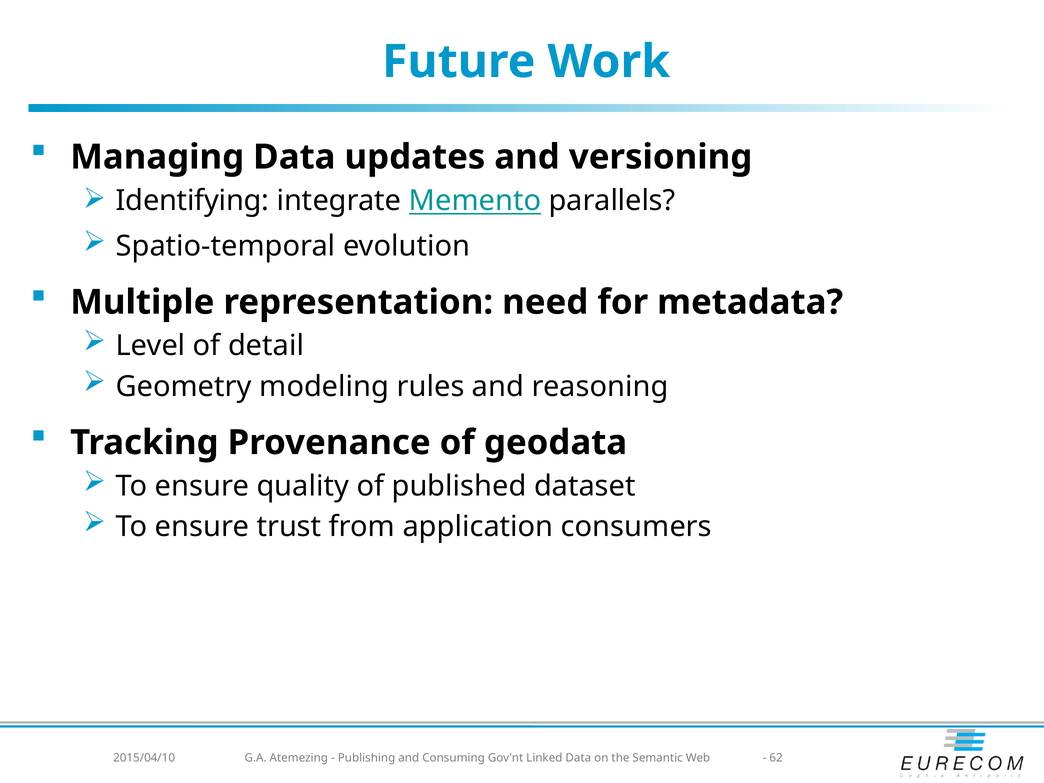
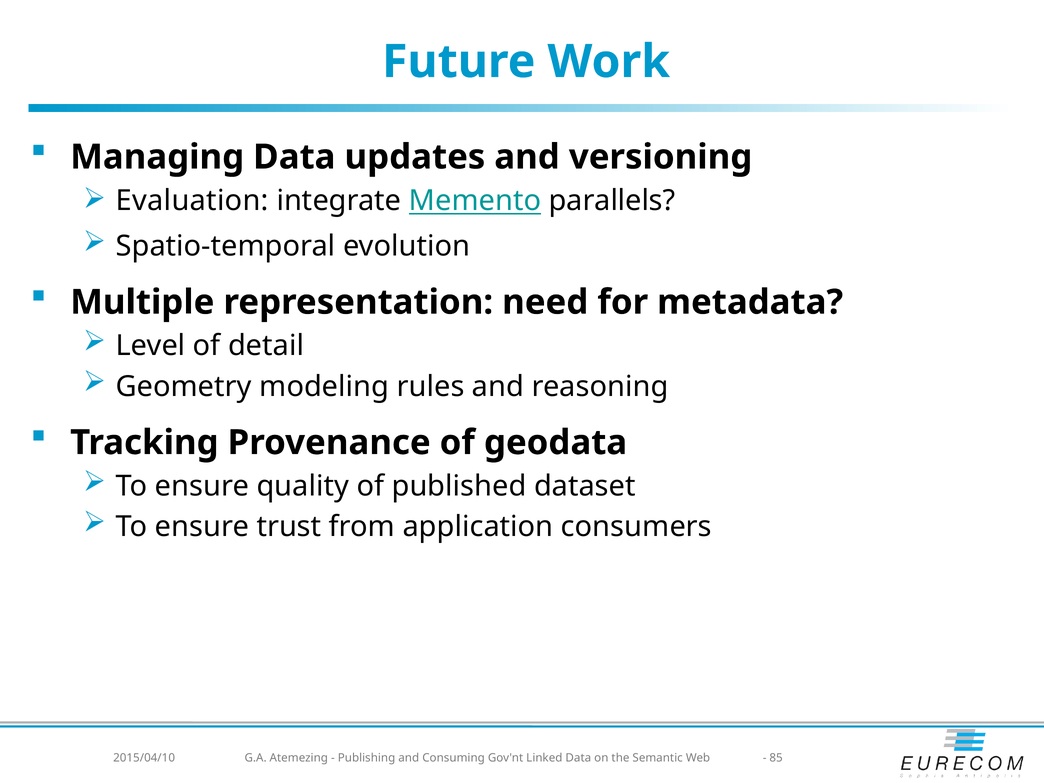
Identifying: Identifying -> Evaluation
62: 62 -> 85
